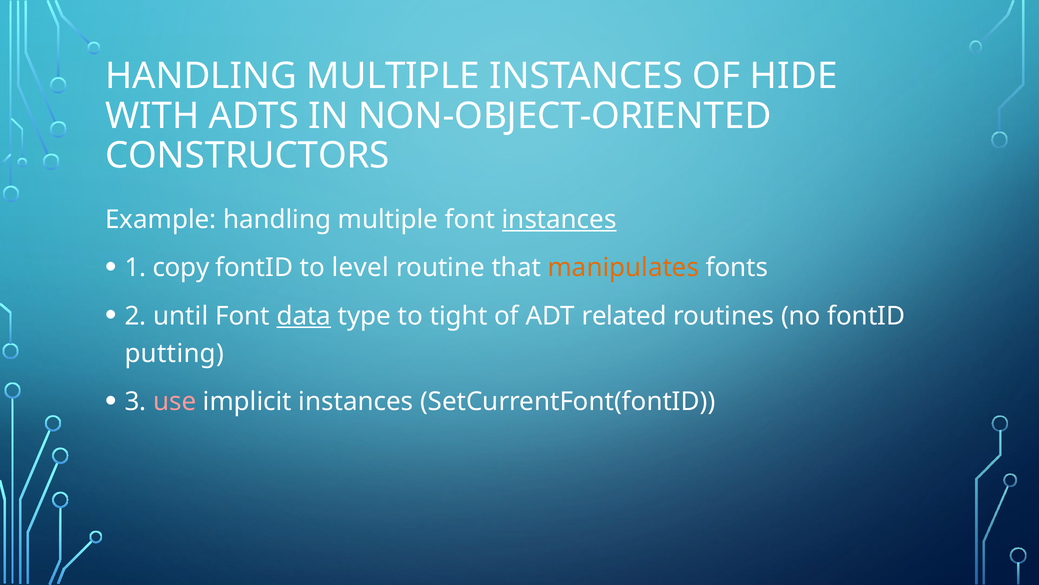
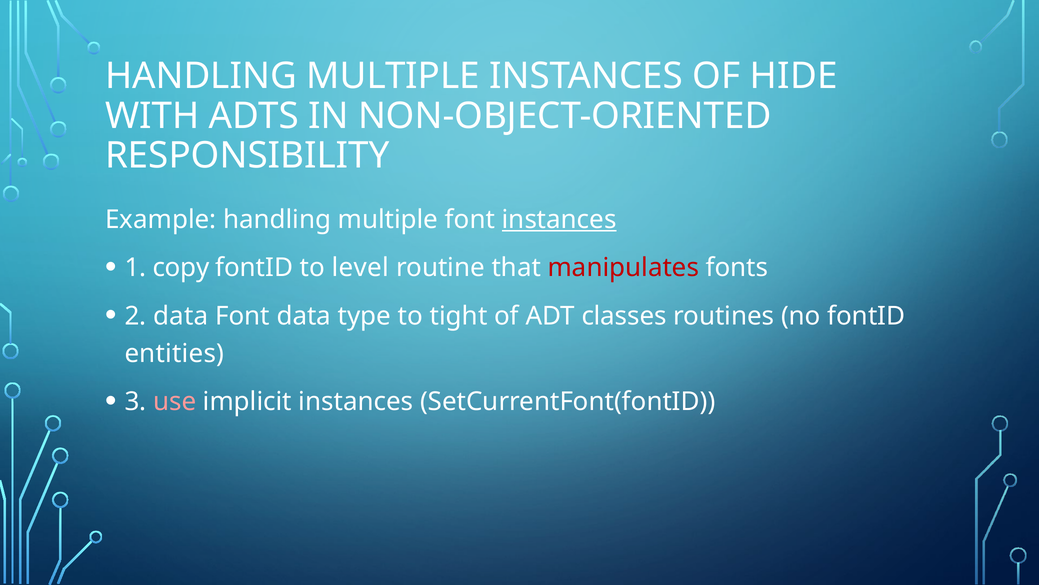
CONSTRUCTORS: CONSTRUCTORS -> RESPONSIBILITY
manipulates colour: orange -> red
2 until: until -> data
data at (304, 316) underline: present -> none
related: related -> classes
putting: putting -> entities
